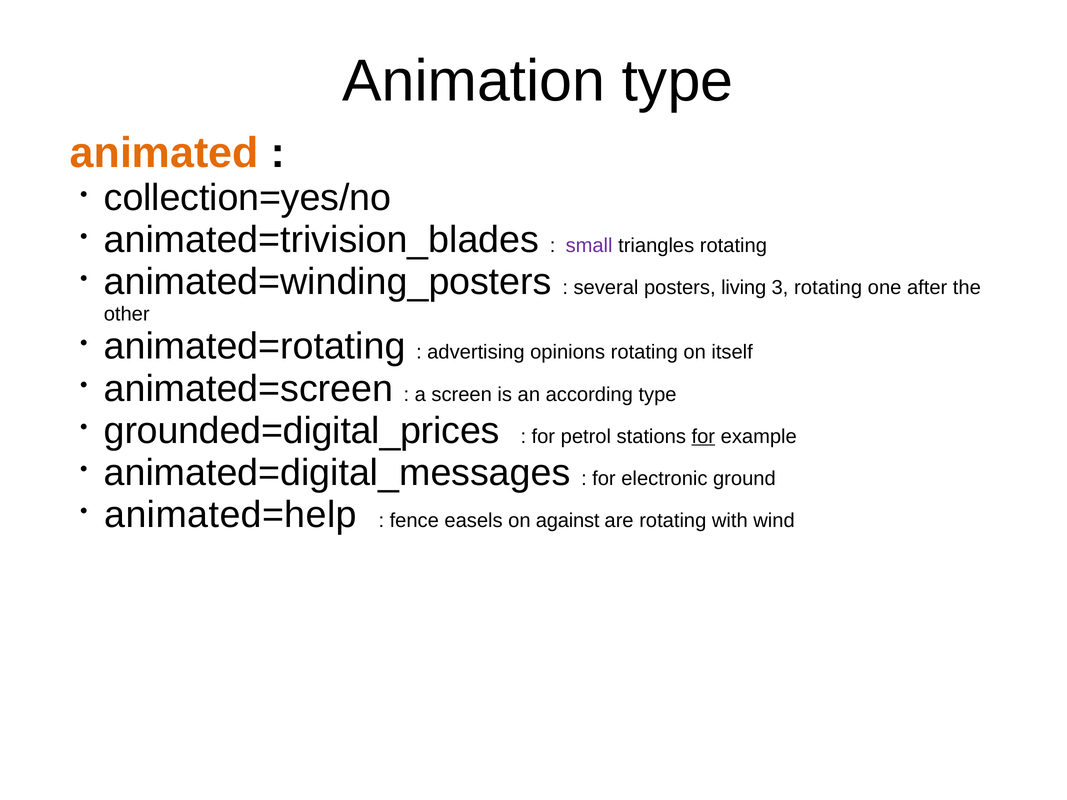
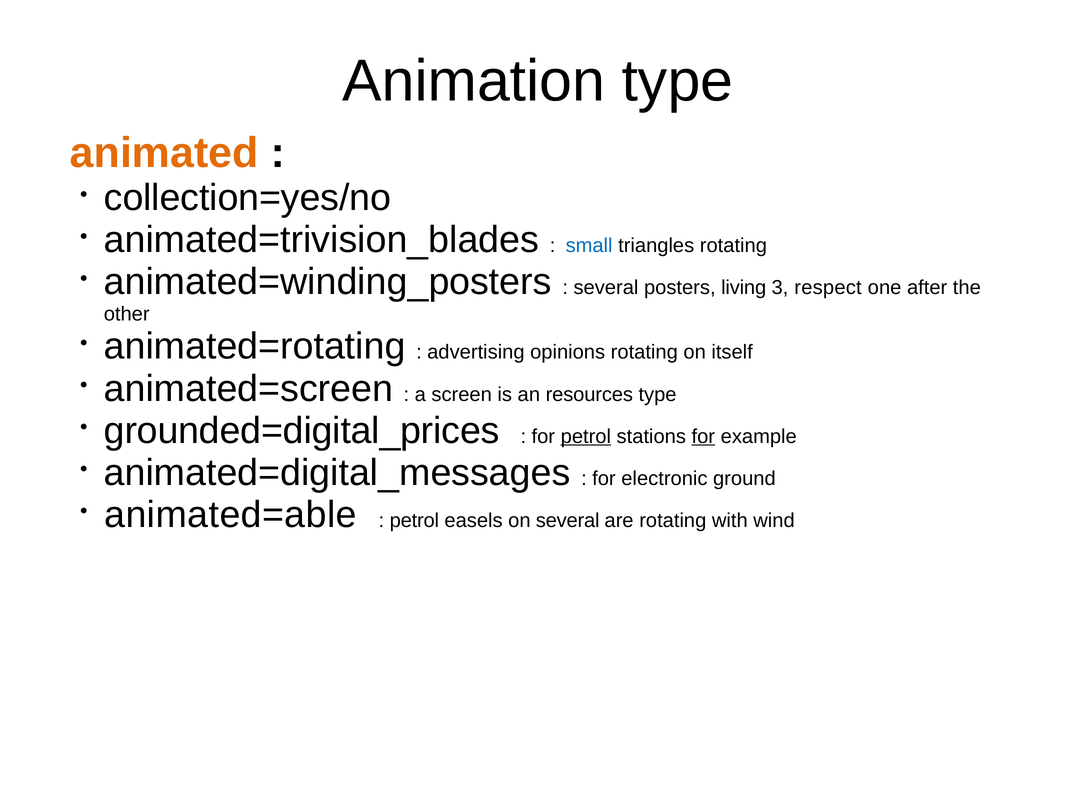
small colour: purple -> blue
3 rotating: rotating -> respect
according: according -> resources
petrol at (586, 436) underline: none -> present
animated=help: animated=help -> animated=able
fence at (414, 521): fence -> petrol
on against: against -> several
